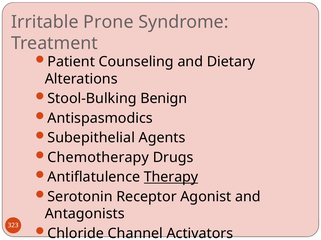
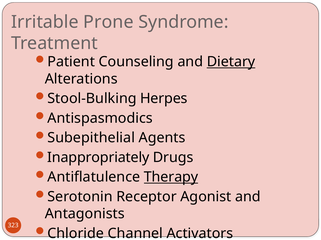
Dietary underline: none -> present
Benign: Benign -> Herpes
Chemotherapy: Chemotherapy -> Inappropriately
